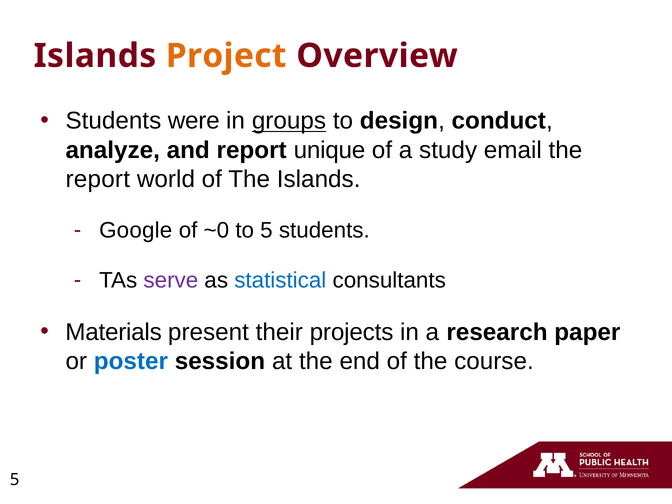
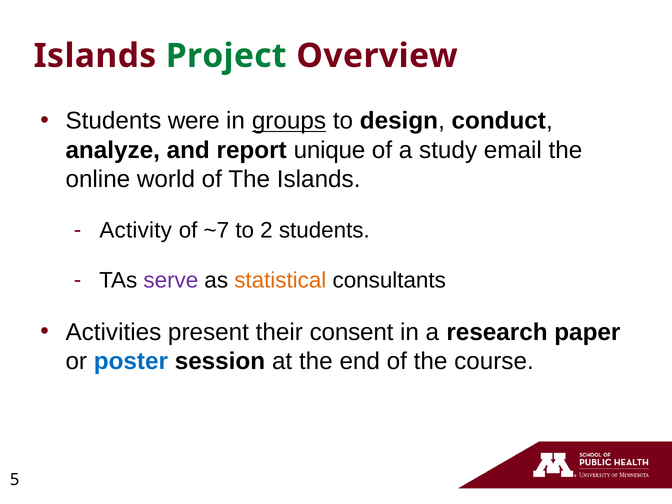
Project colour: orange -> green
report at (98, 179): report -> online
Google: Google -> Activity
~0: ~0 -> ~7
to 5: 5 -> 2
statistical colour: blue -> orange
Materials: Materials -> Activities
projects: projects -> consent
